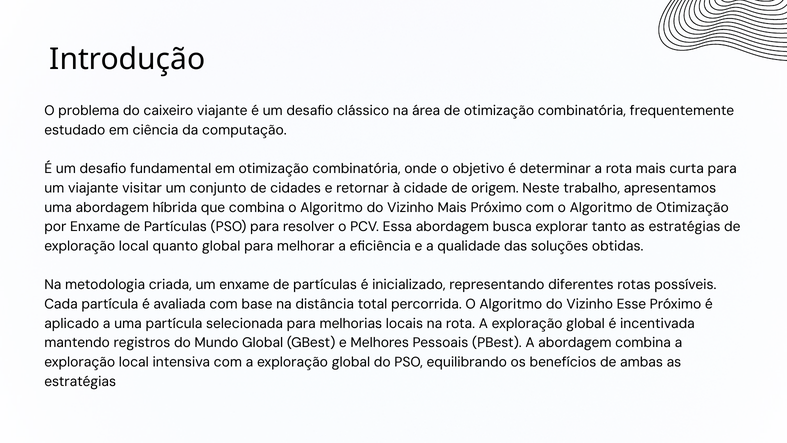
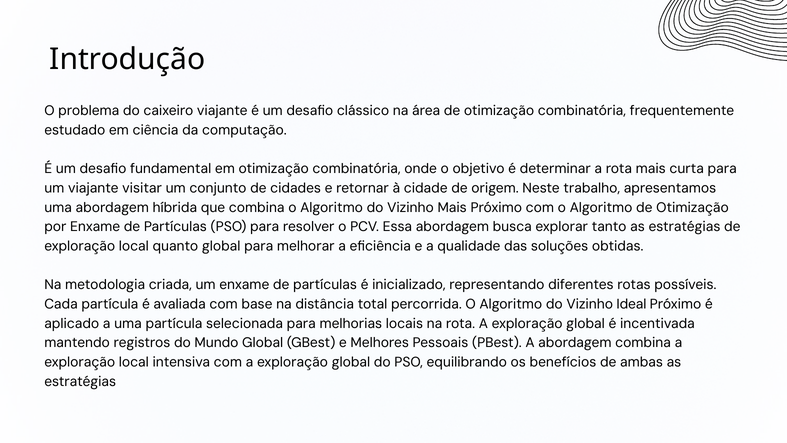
Esse: Esse -> Ideal
